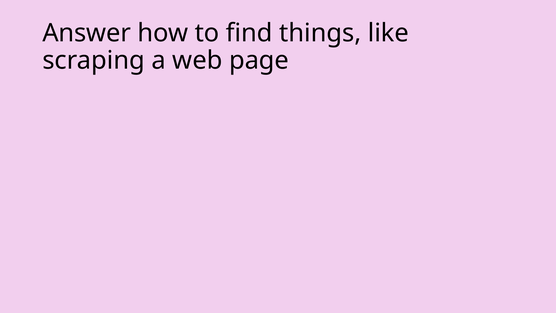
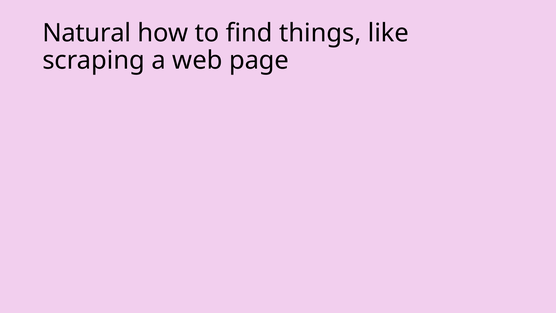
Answer: Answer -> Natural
